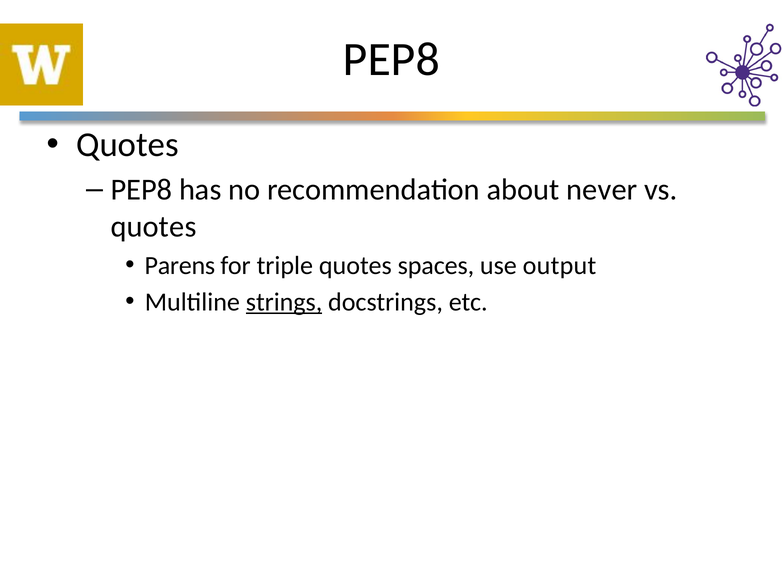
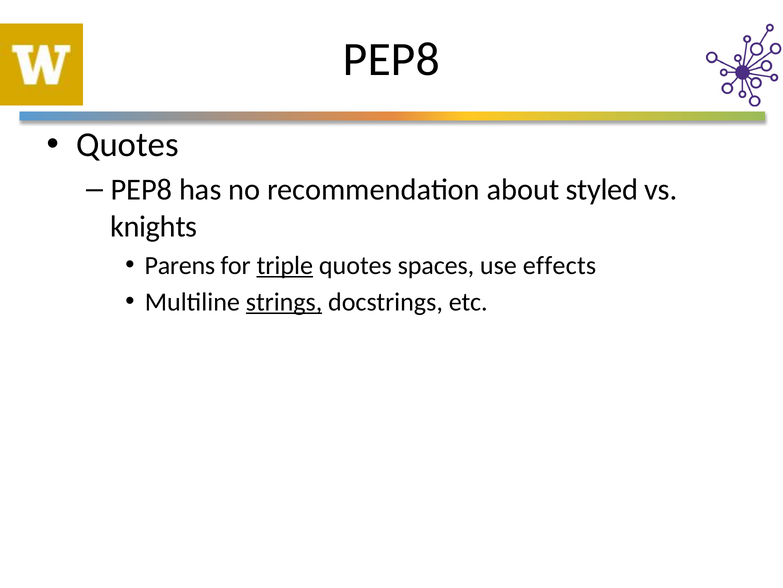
never: never -> styled
quotes at (154, 226): quotes -> knights
triple underline: none -> present
output: output -> effects
